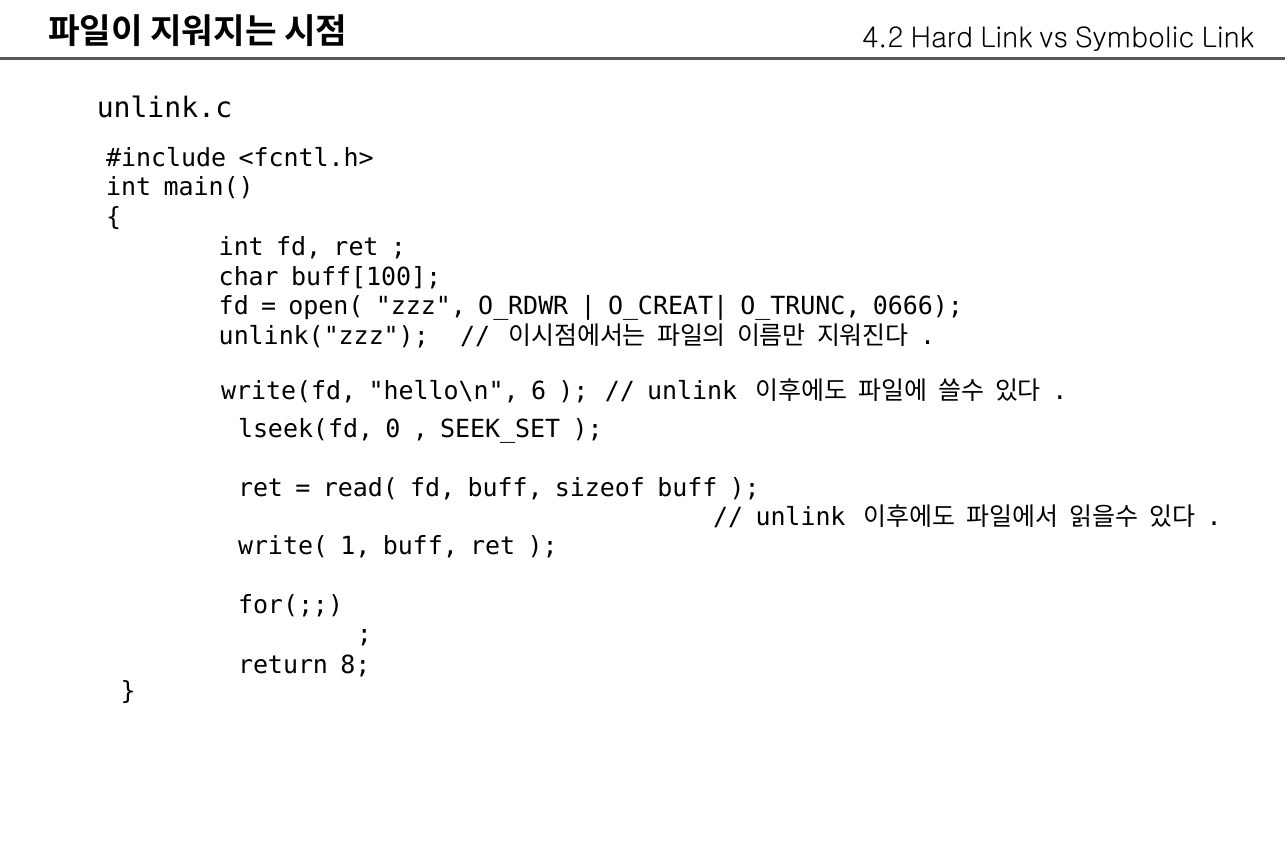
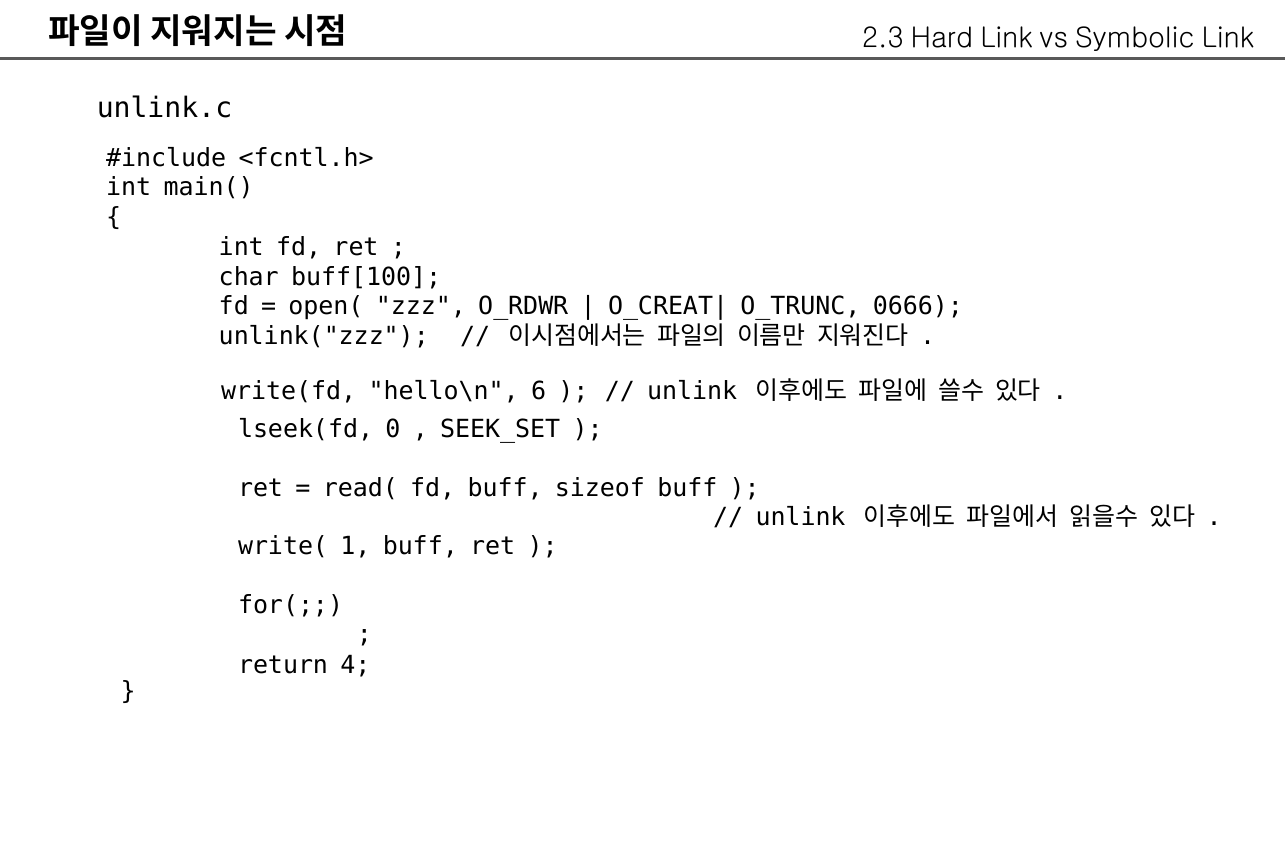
4.2: 4.2 -> 2.3
8: 8 -> 4
